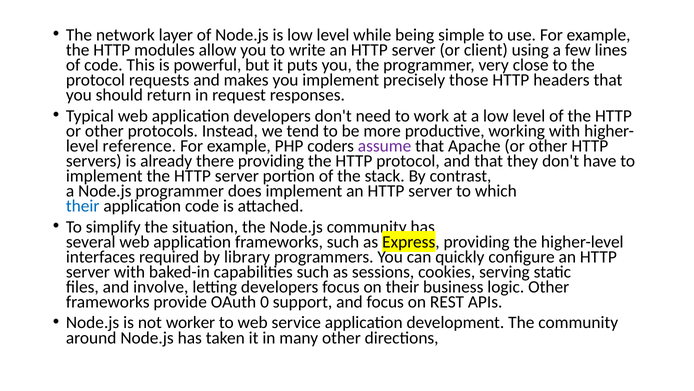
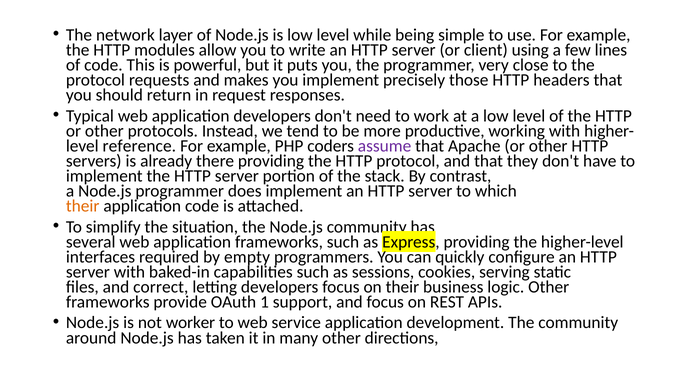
their at (83, 206) colour: blue -> orange
library: library -> empty
involve: involve -> correct
0: 0 -> 1
